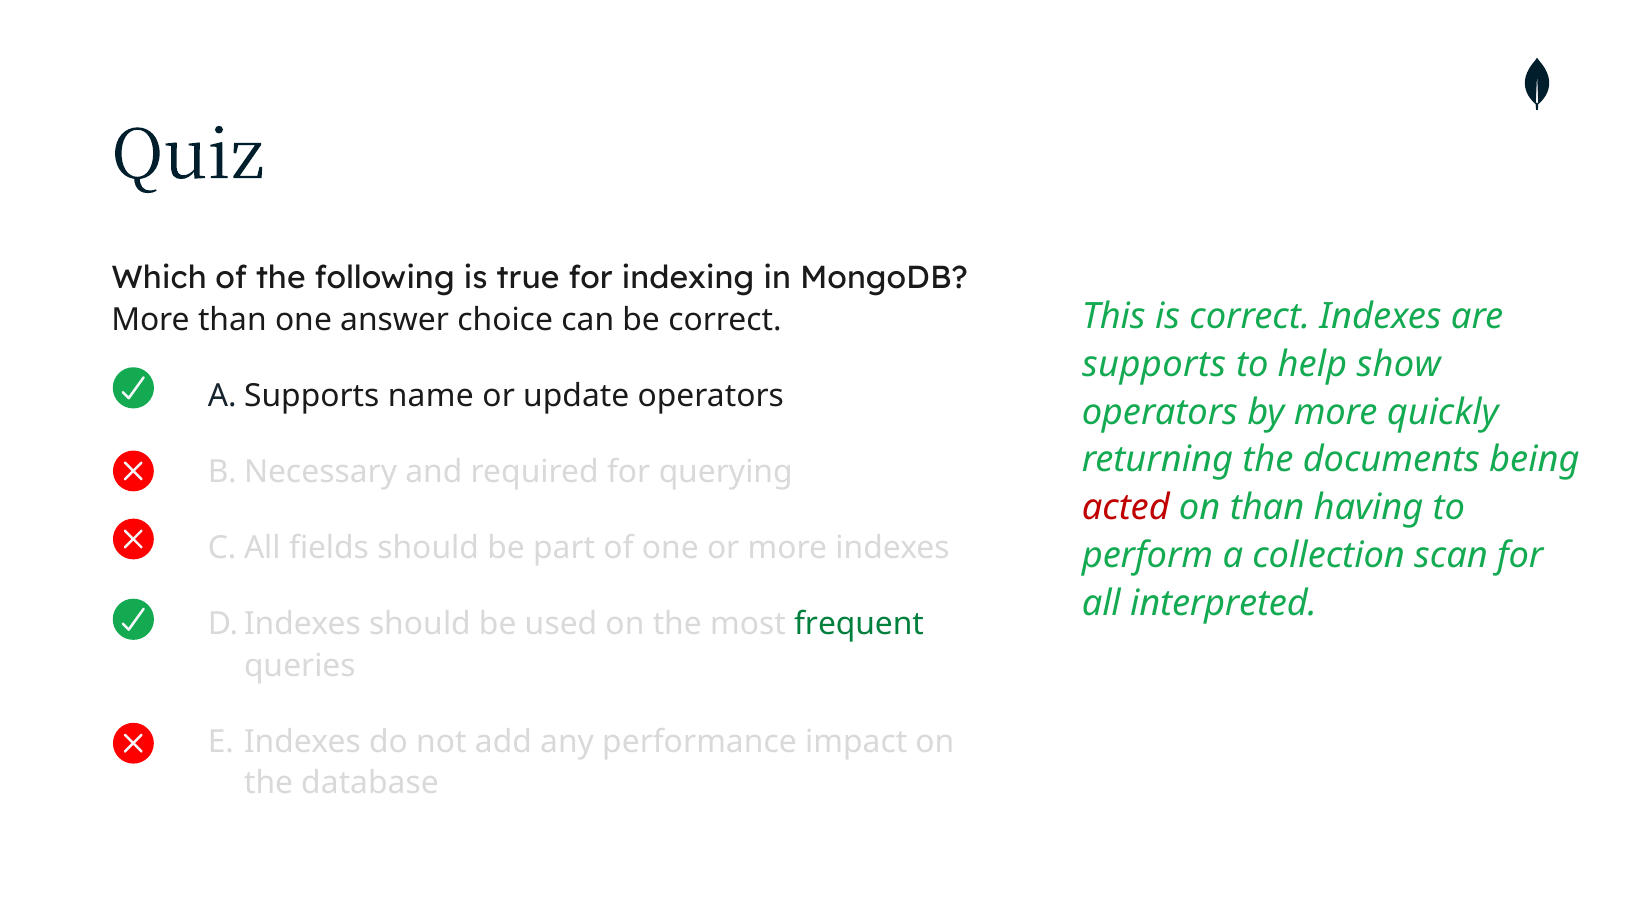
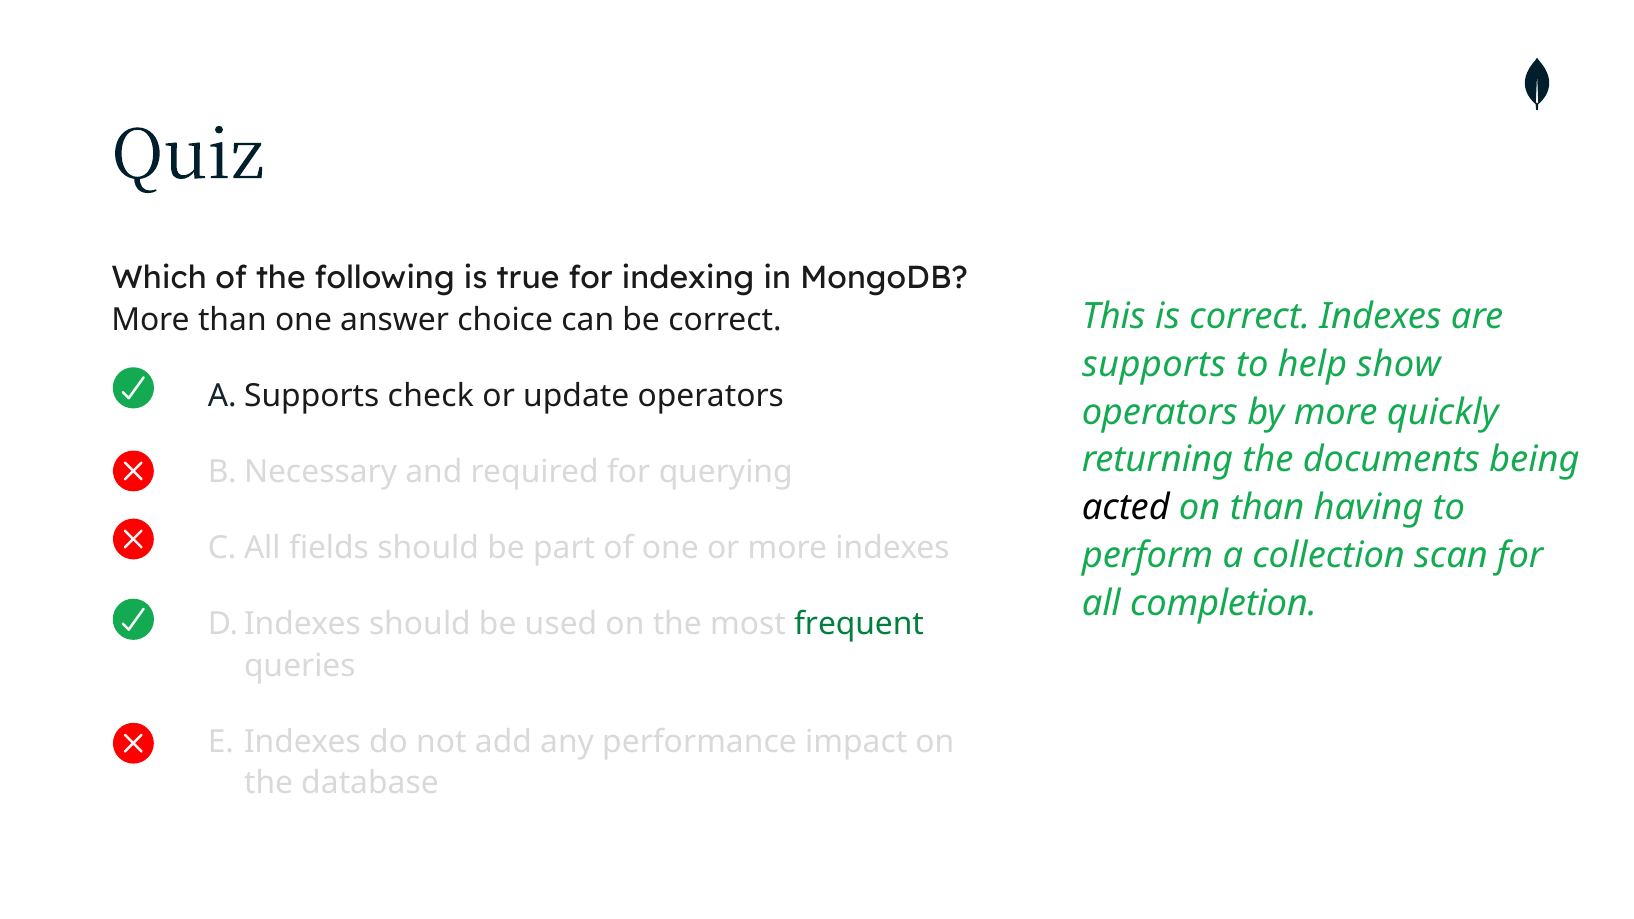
name: name -> check
acted colour: red -> black
interpreted: interpreted -> completion
